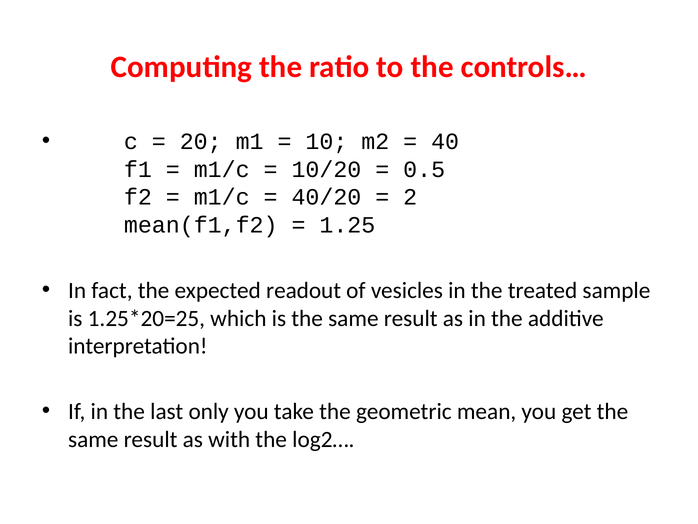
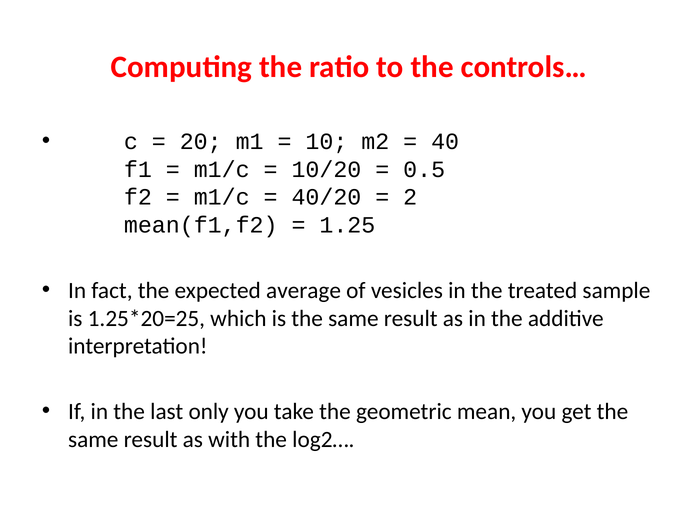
readout: readout -> average
